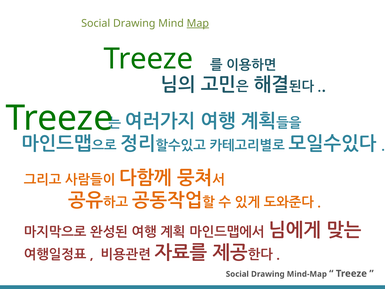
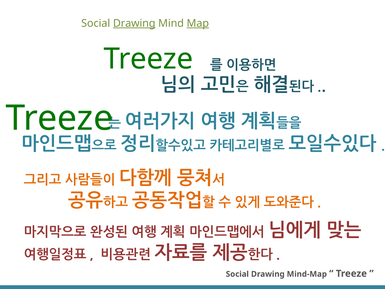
Drawing at (134, 23) underline: none -> present
